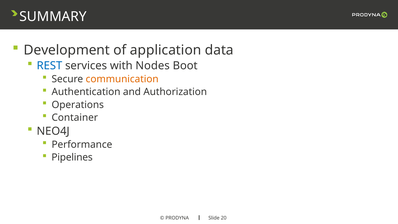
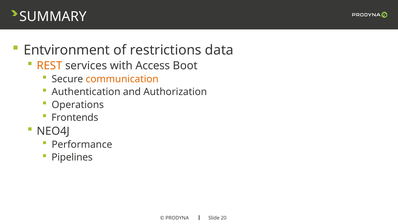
Development: Development -> Entvironment
application: application -> restrictions
REST colour: blue -> orange
Nodes: Nodes -> Access
Container: Container -> Frontends
